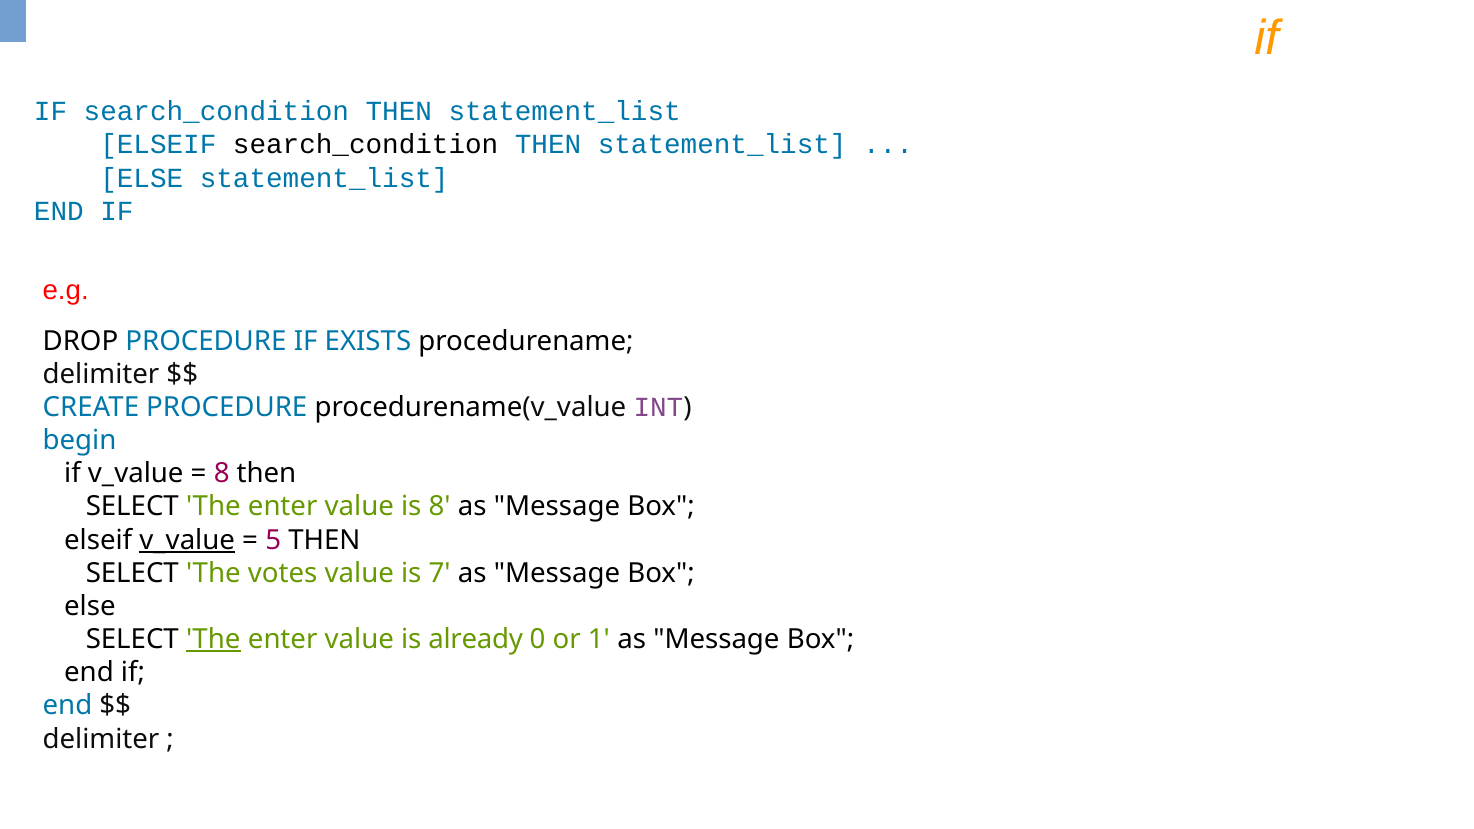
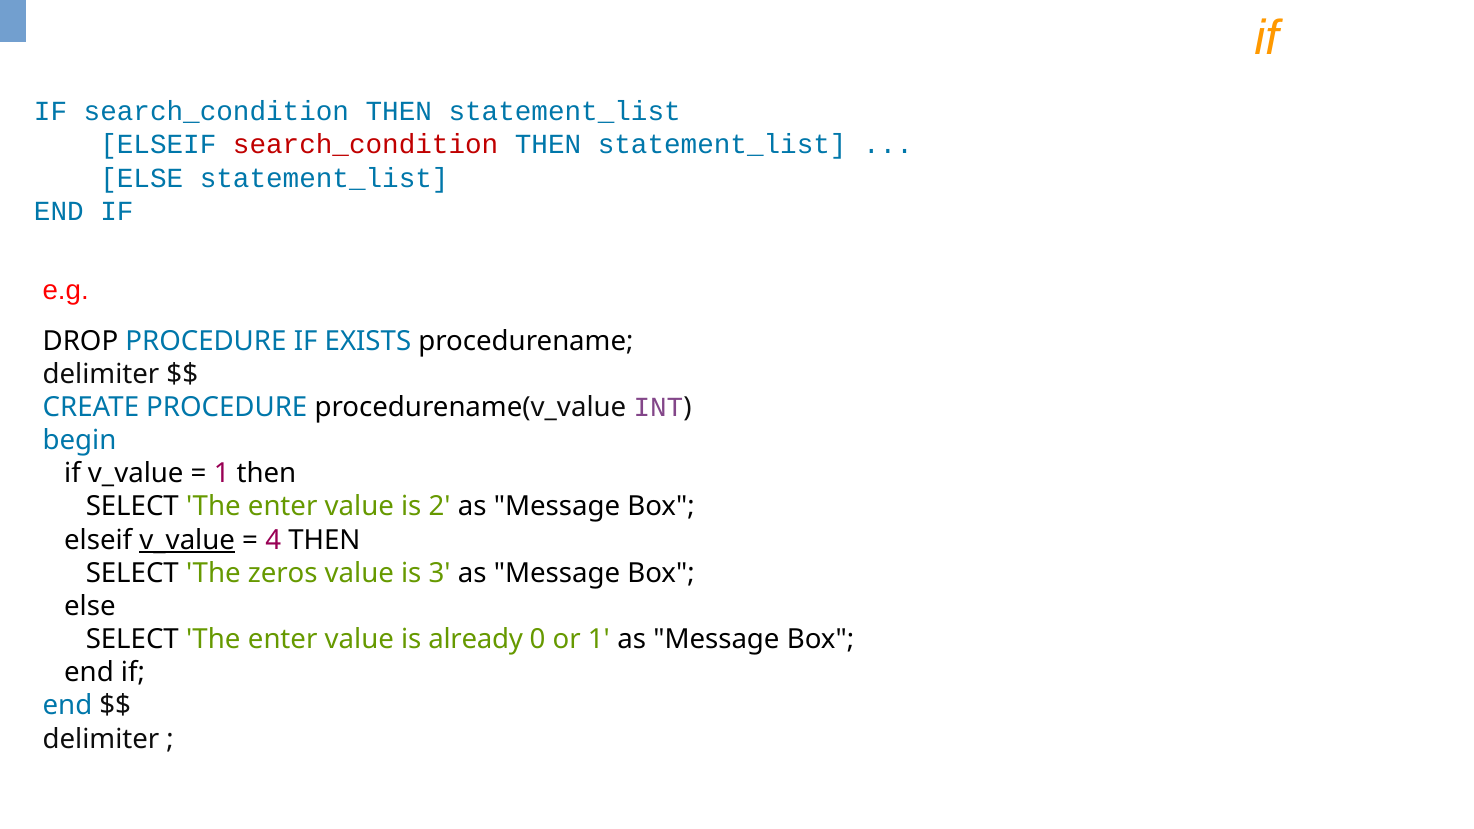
search_condition at (366, 145) colour: black -> red
8 at (222, 474): 8 -> 1
is 8: 8 -> 2
5: 5 -> 4
votes: votes -> zeros
7: 7 -> 3
The at (213, 640) underline: present -> none
